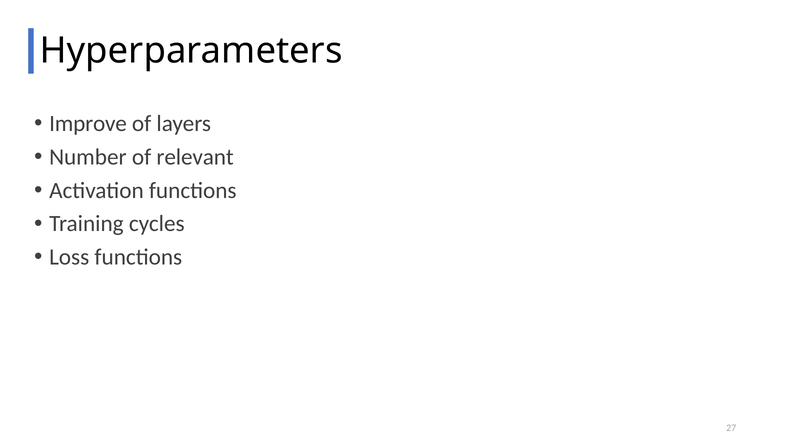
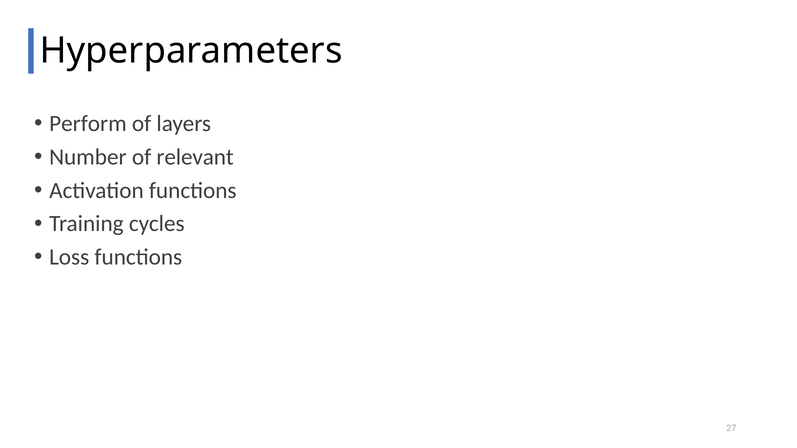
Improve: Improve -> Perform
